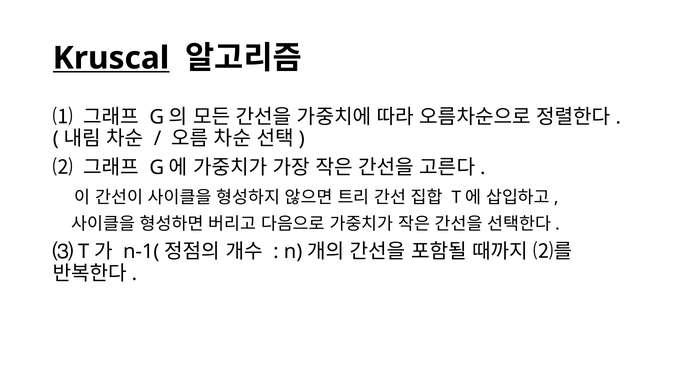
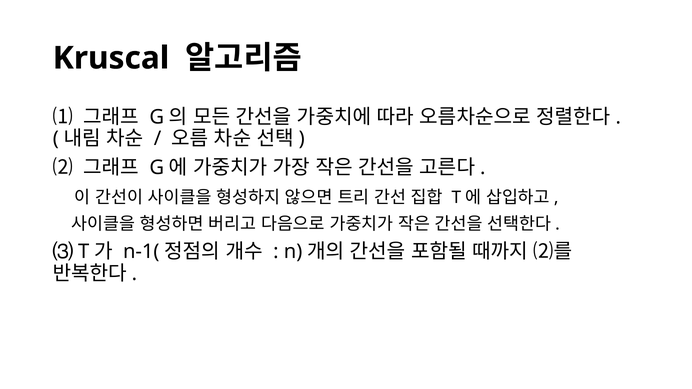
Kruscal underline: present -> none
